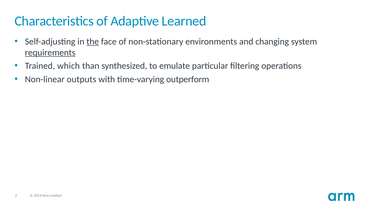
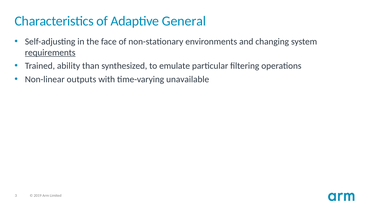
Learned: Learned -> General
the underline: present -> none
which: which -> ability
outperform: outperform -> unavailable
